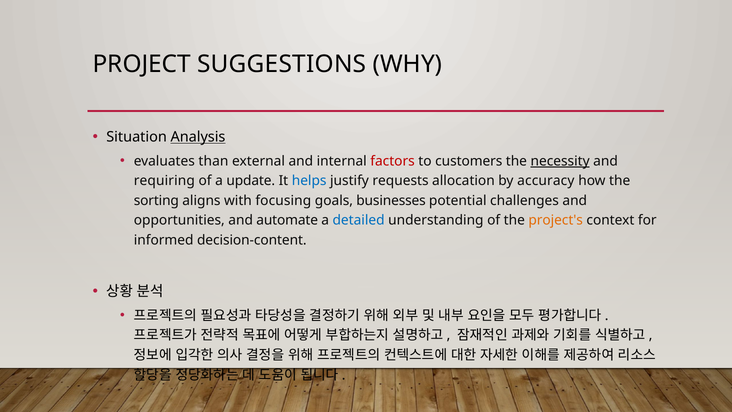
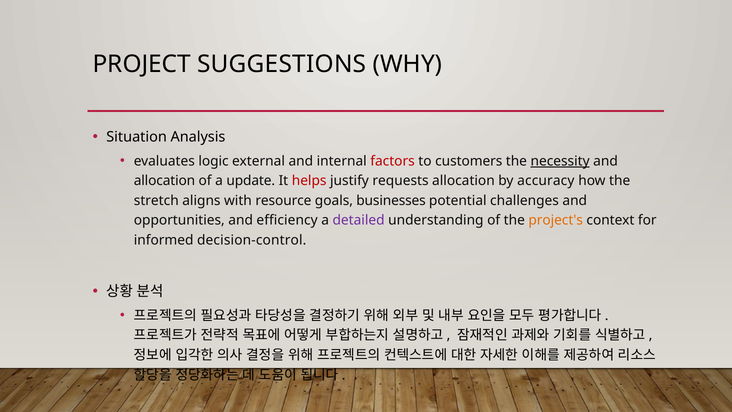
Analysis underline: present -> none
than: than -> logic
requiring at (164, 181): requiring -> allocation
helps colour: blue -> red
sorting: sorting -> stretch
focusing: focusing -> resource
automate: automate -> efficiency
detailed colour: blue -> purple
decision-content: decision-content -> decision-control
